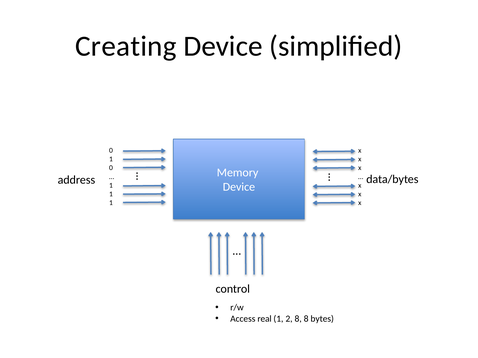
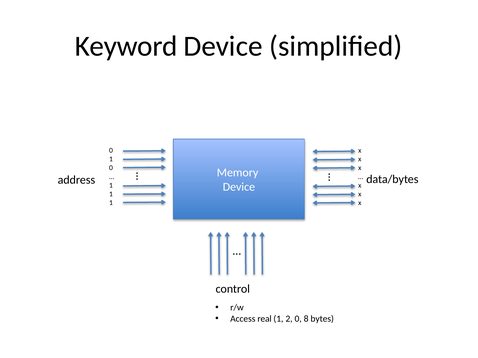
Creating: Creating -> Keyword
2 8: 8 -> 0
